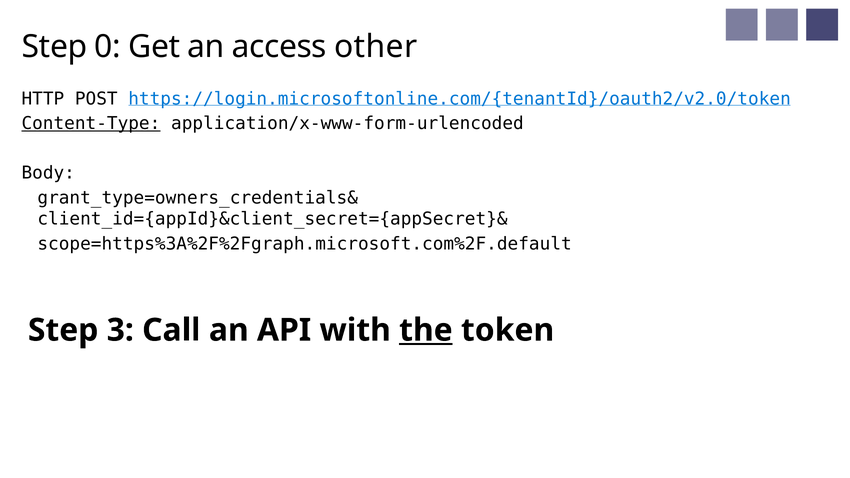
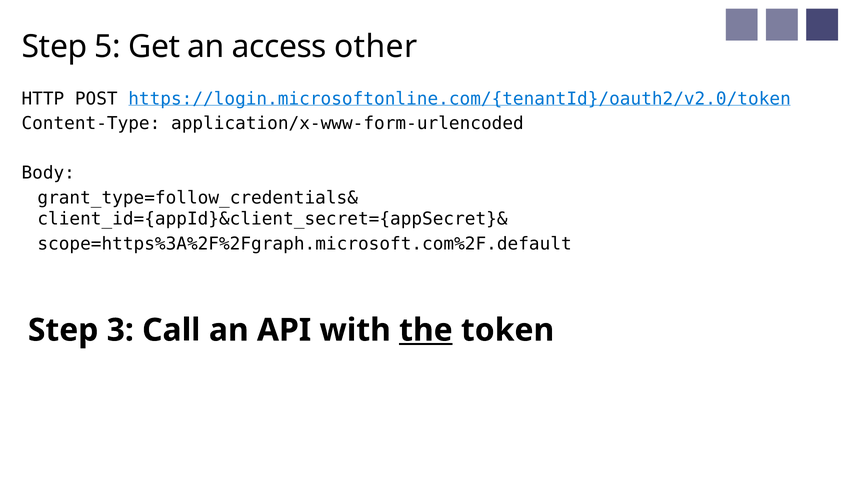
0: 0 -> 5
Content-Type underline: present -> none
grant_type=owners_credentials&: grant_type=owners_credentials& -> grant_type=follow_credentials&
